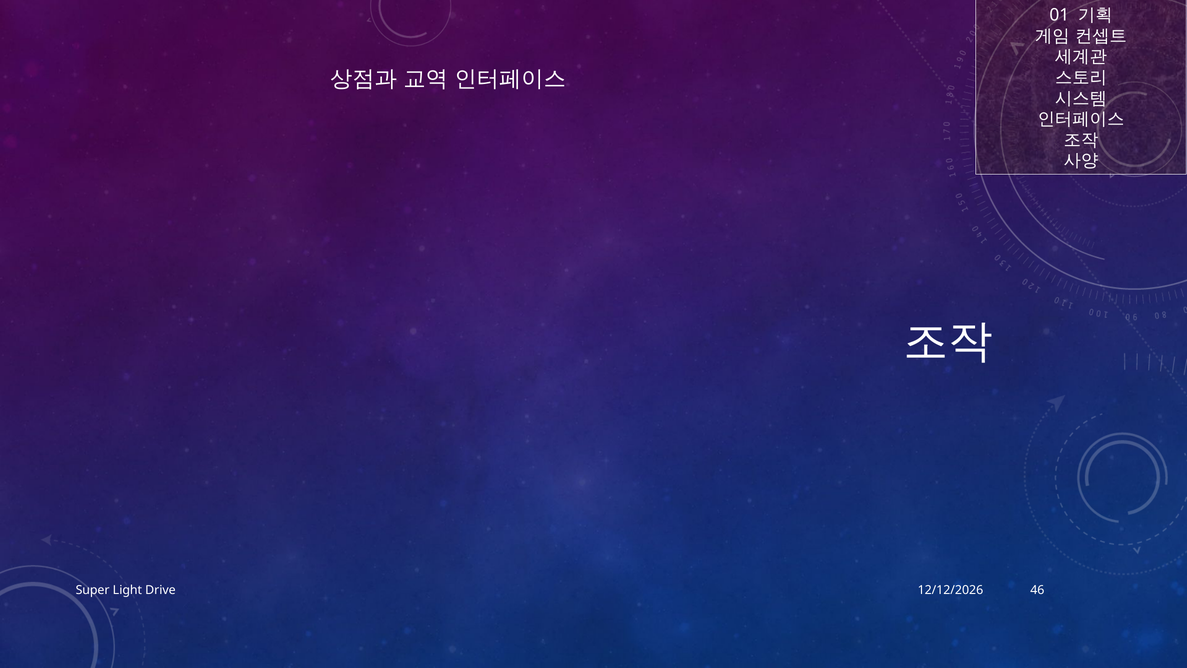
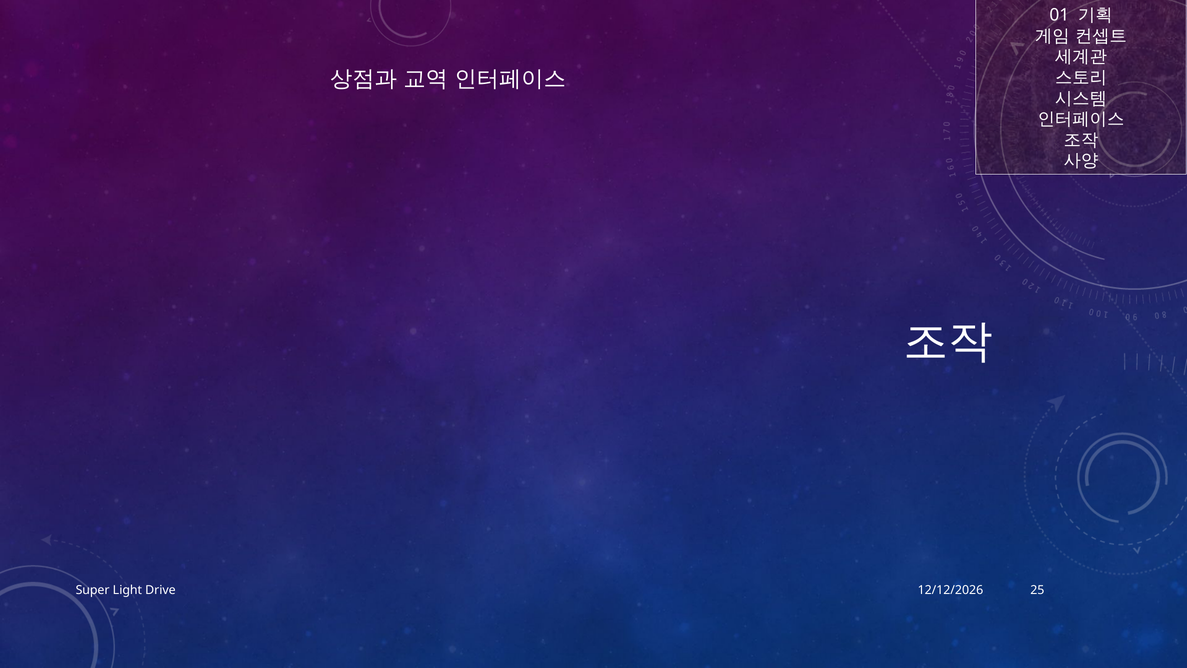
46: 46 -> 25
